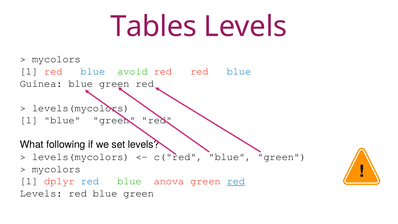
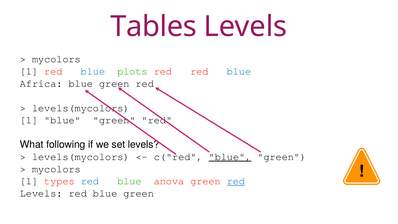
avoid: avoid -> plots
Guinea: Guinea -> Africa
blue at (230, 157) underline: none -> present
dplyr: dplyr -> types
